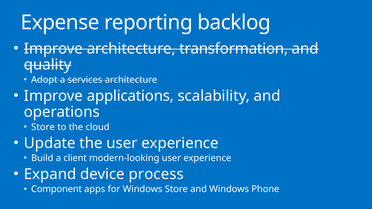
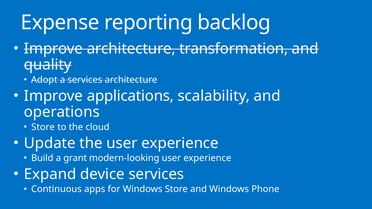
client: client -> grant
device process: process -> services
Component: Component -> Continuous
